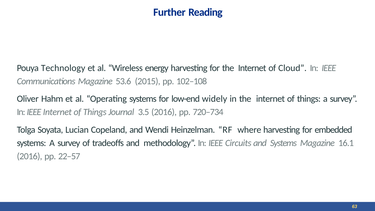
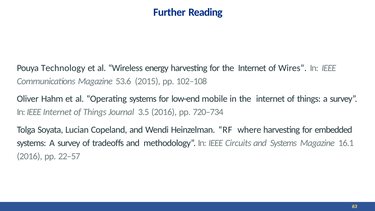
Cloud: Cloud -> Wires
widely: widely -> mobile
